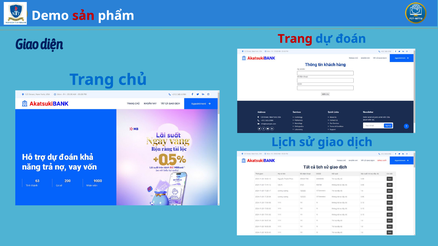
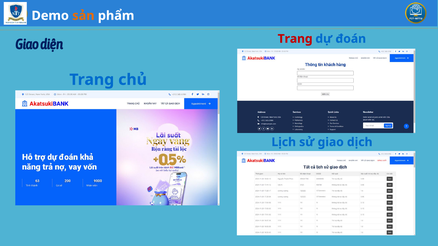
sản colour: red -> orange
